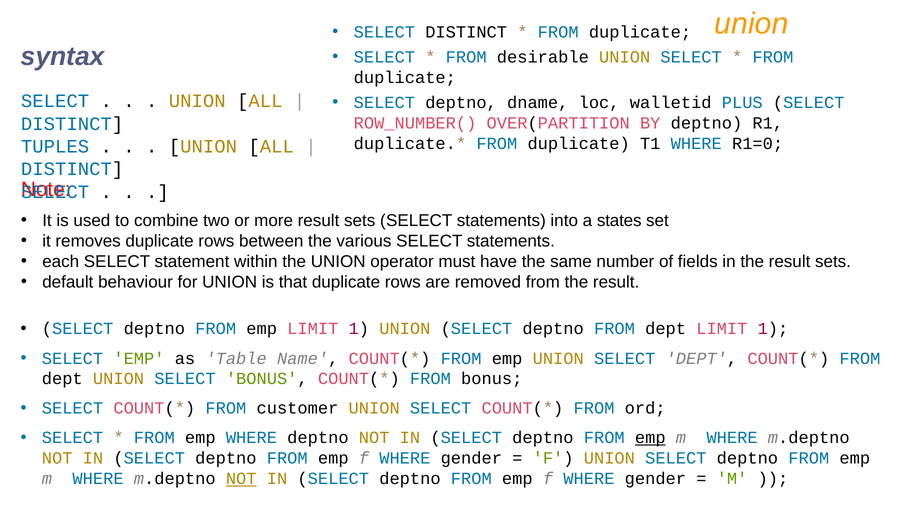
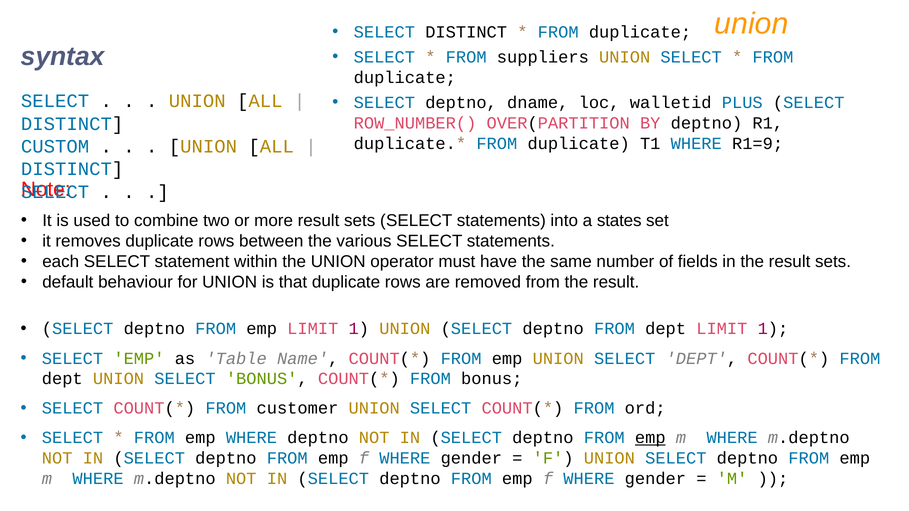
desirable: desirable -> suppliers
R1=0: R1=0 -> R1=9
TUPLES: TUPLES -> CUSTOM
NOT at (241, 479) underline: present -> none
